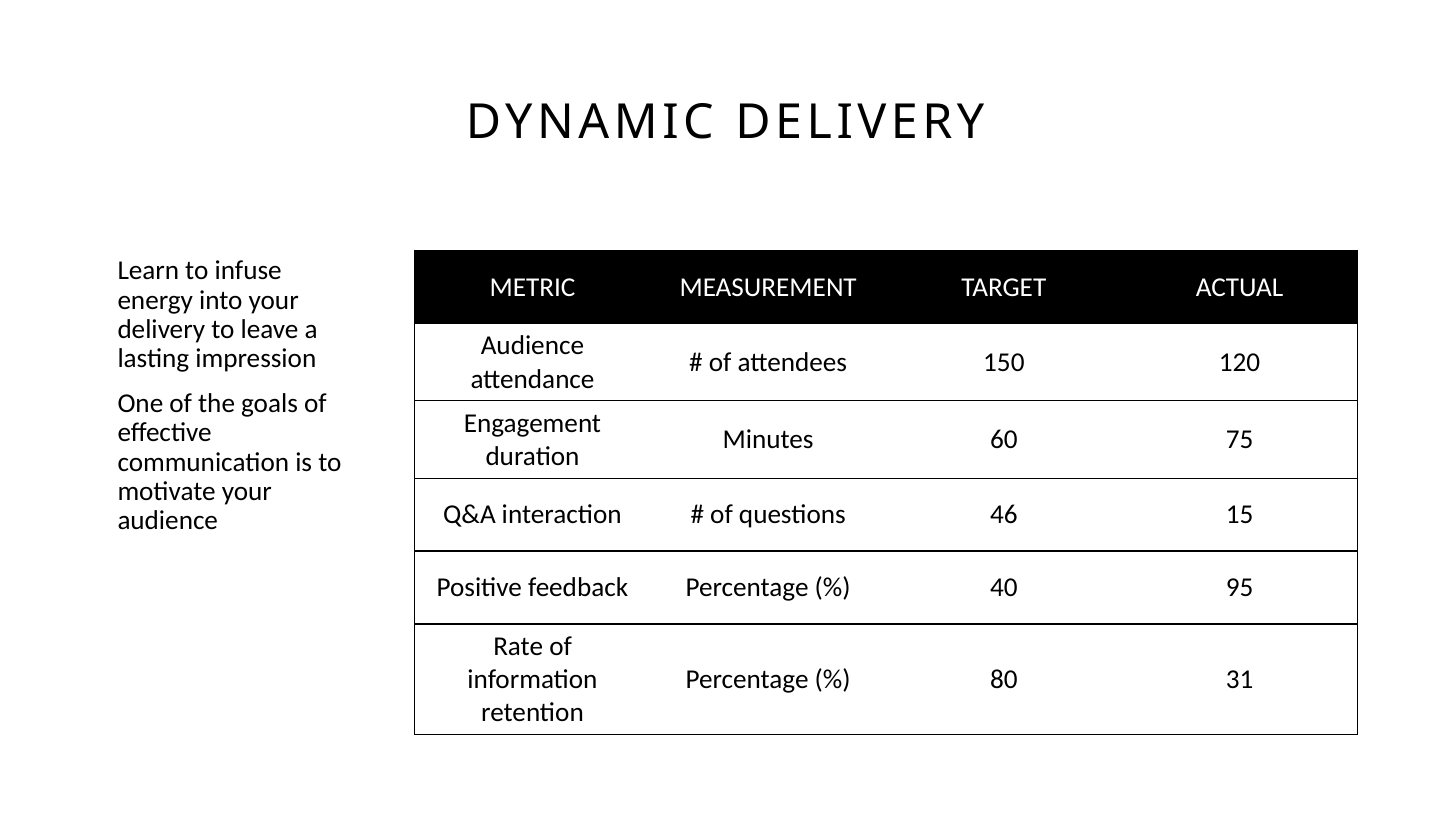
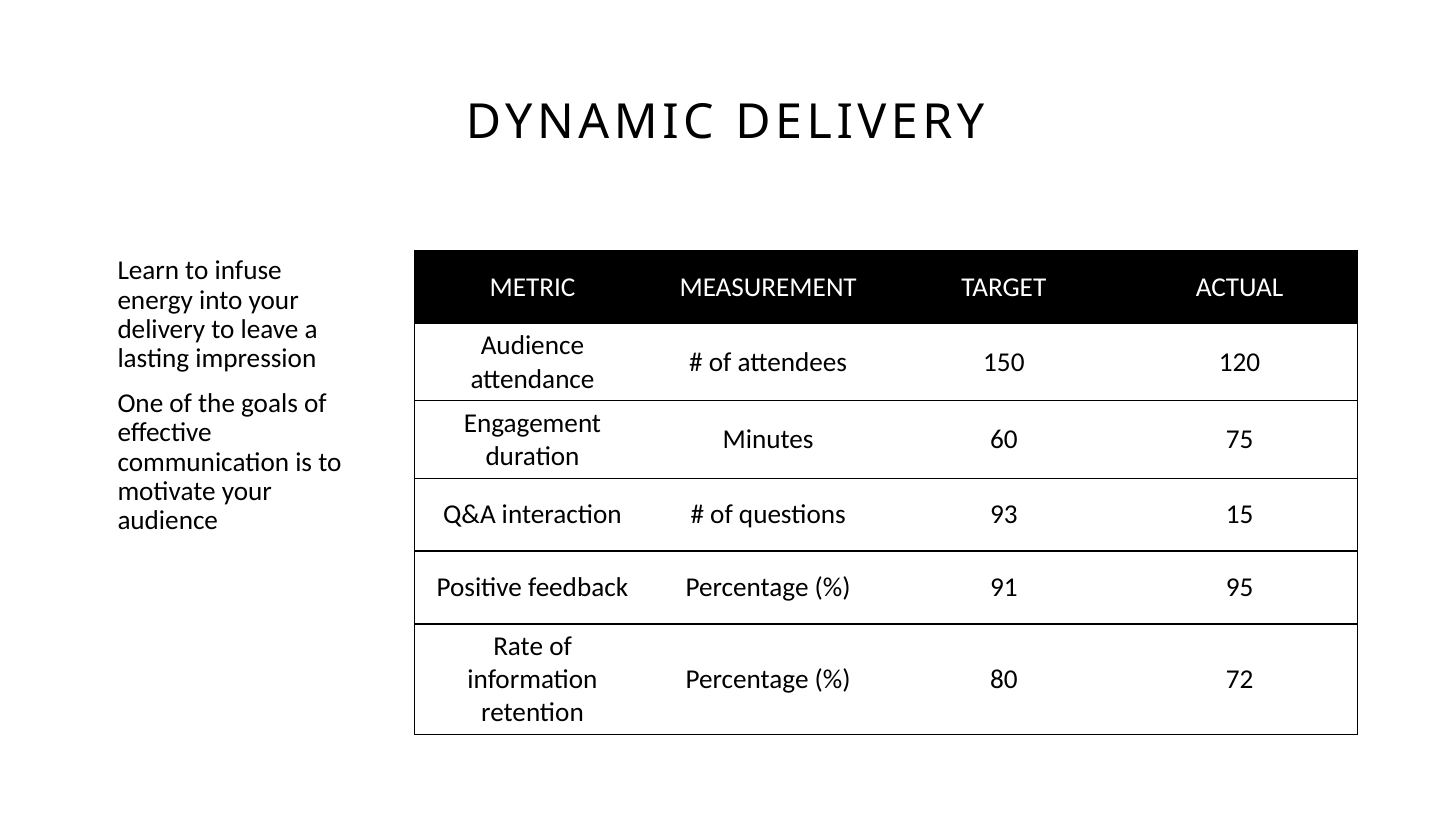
46: 46 -> 93
40: 40 -> 91
31: 31 -> 72
